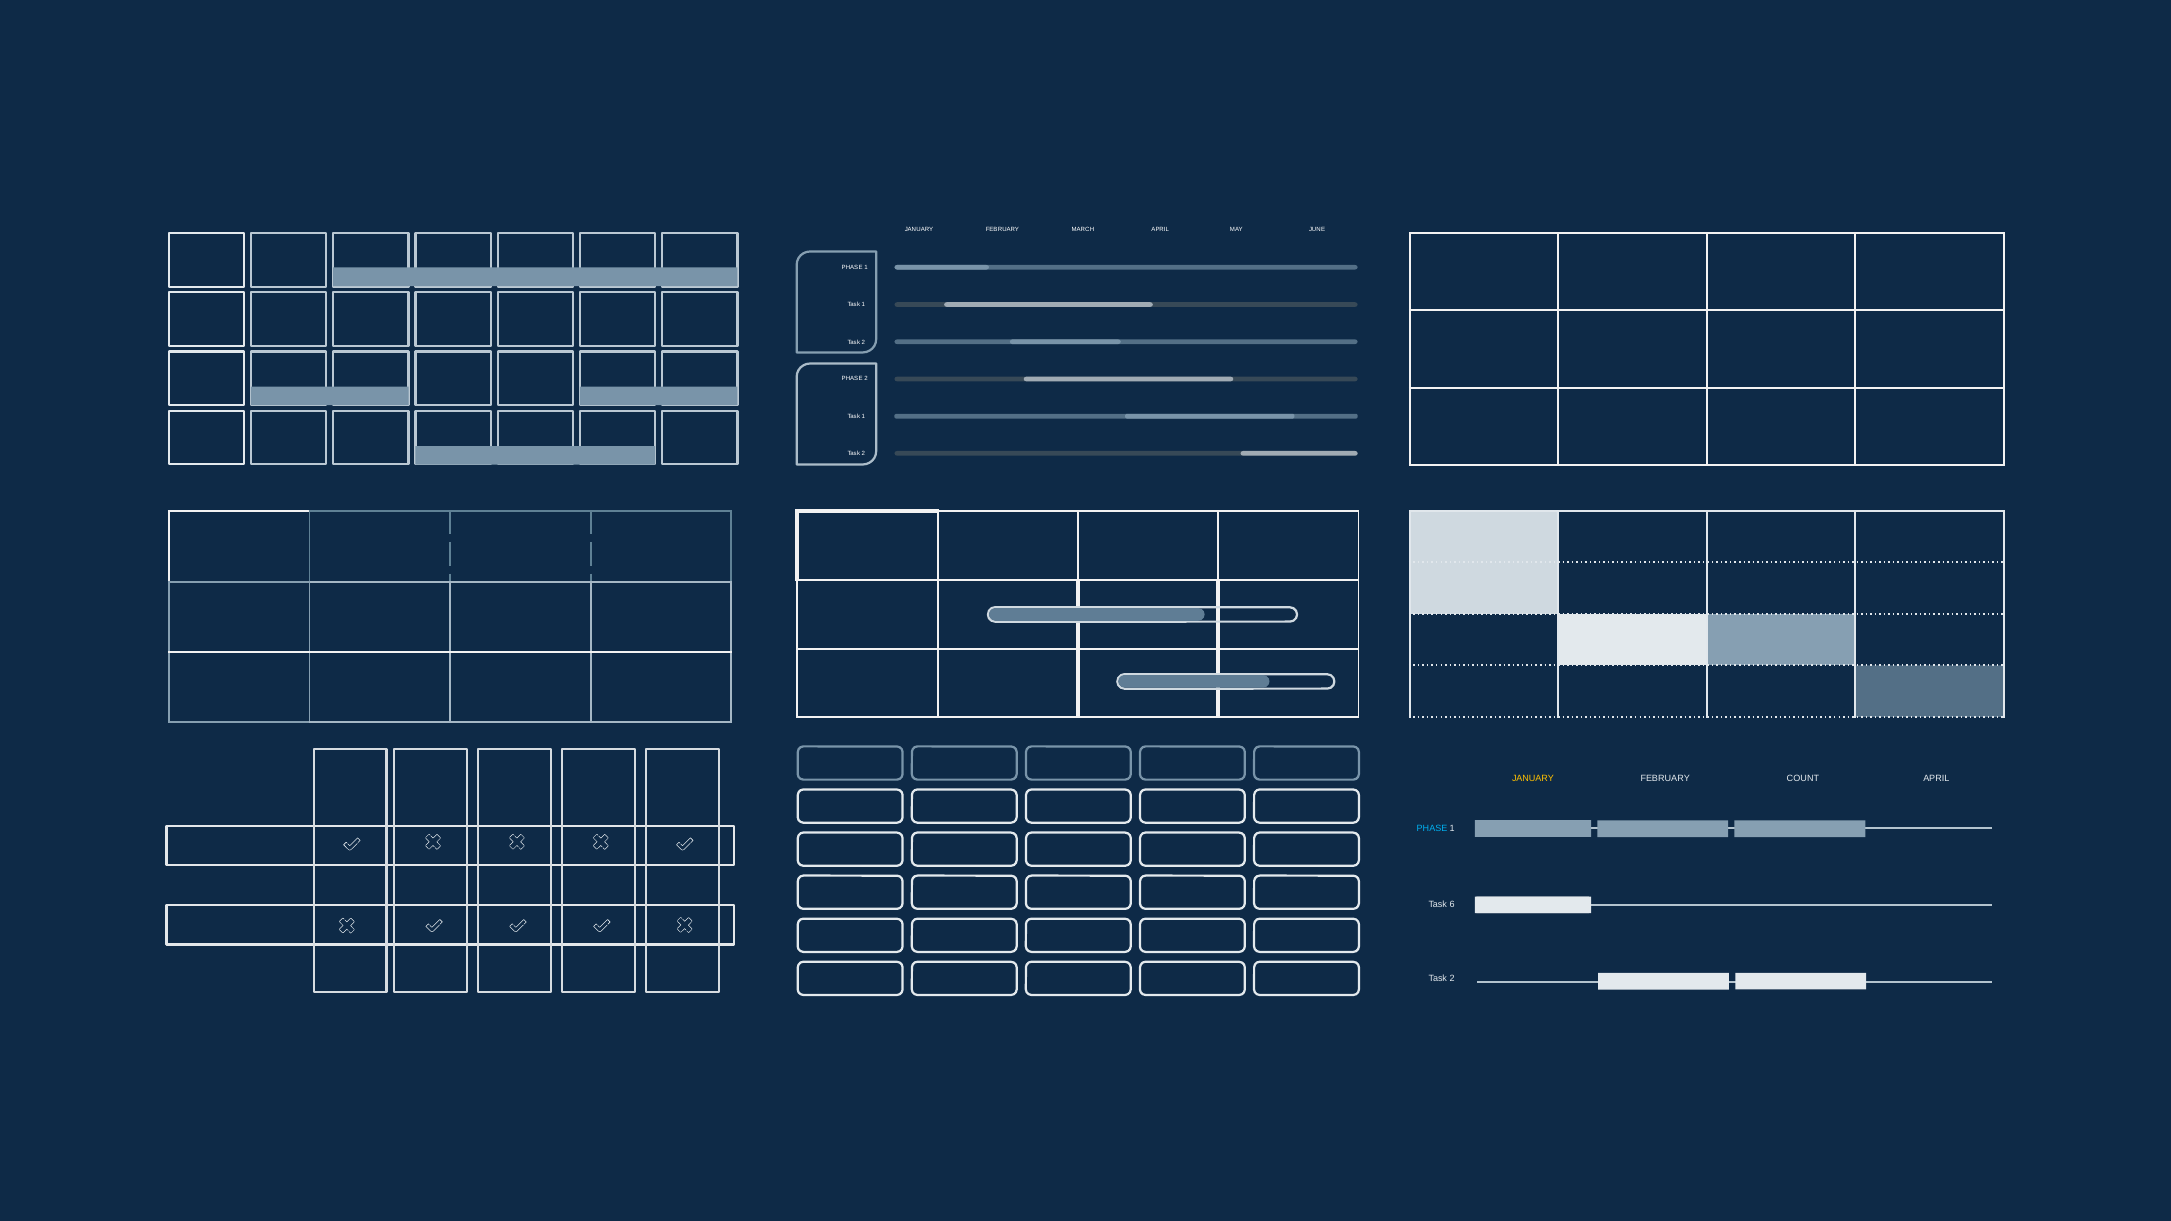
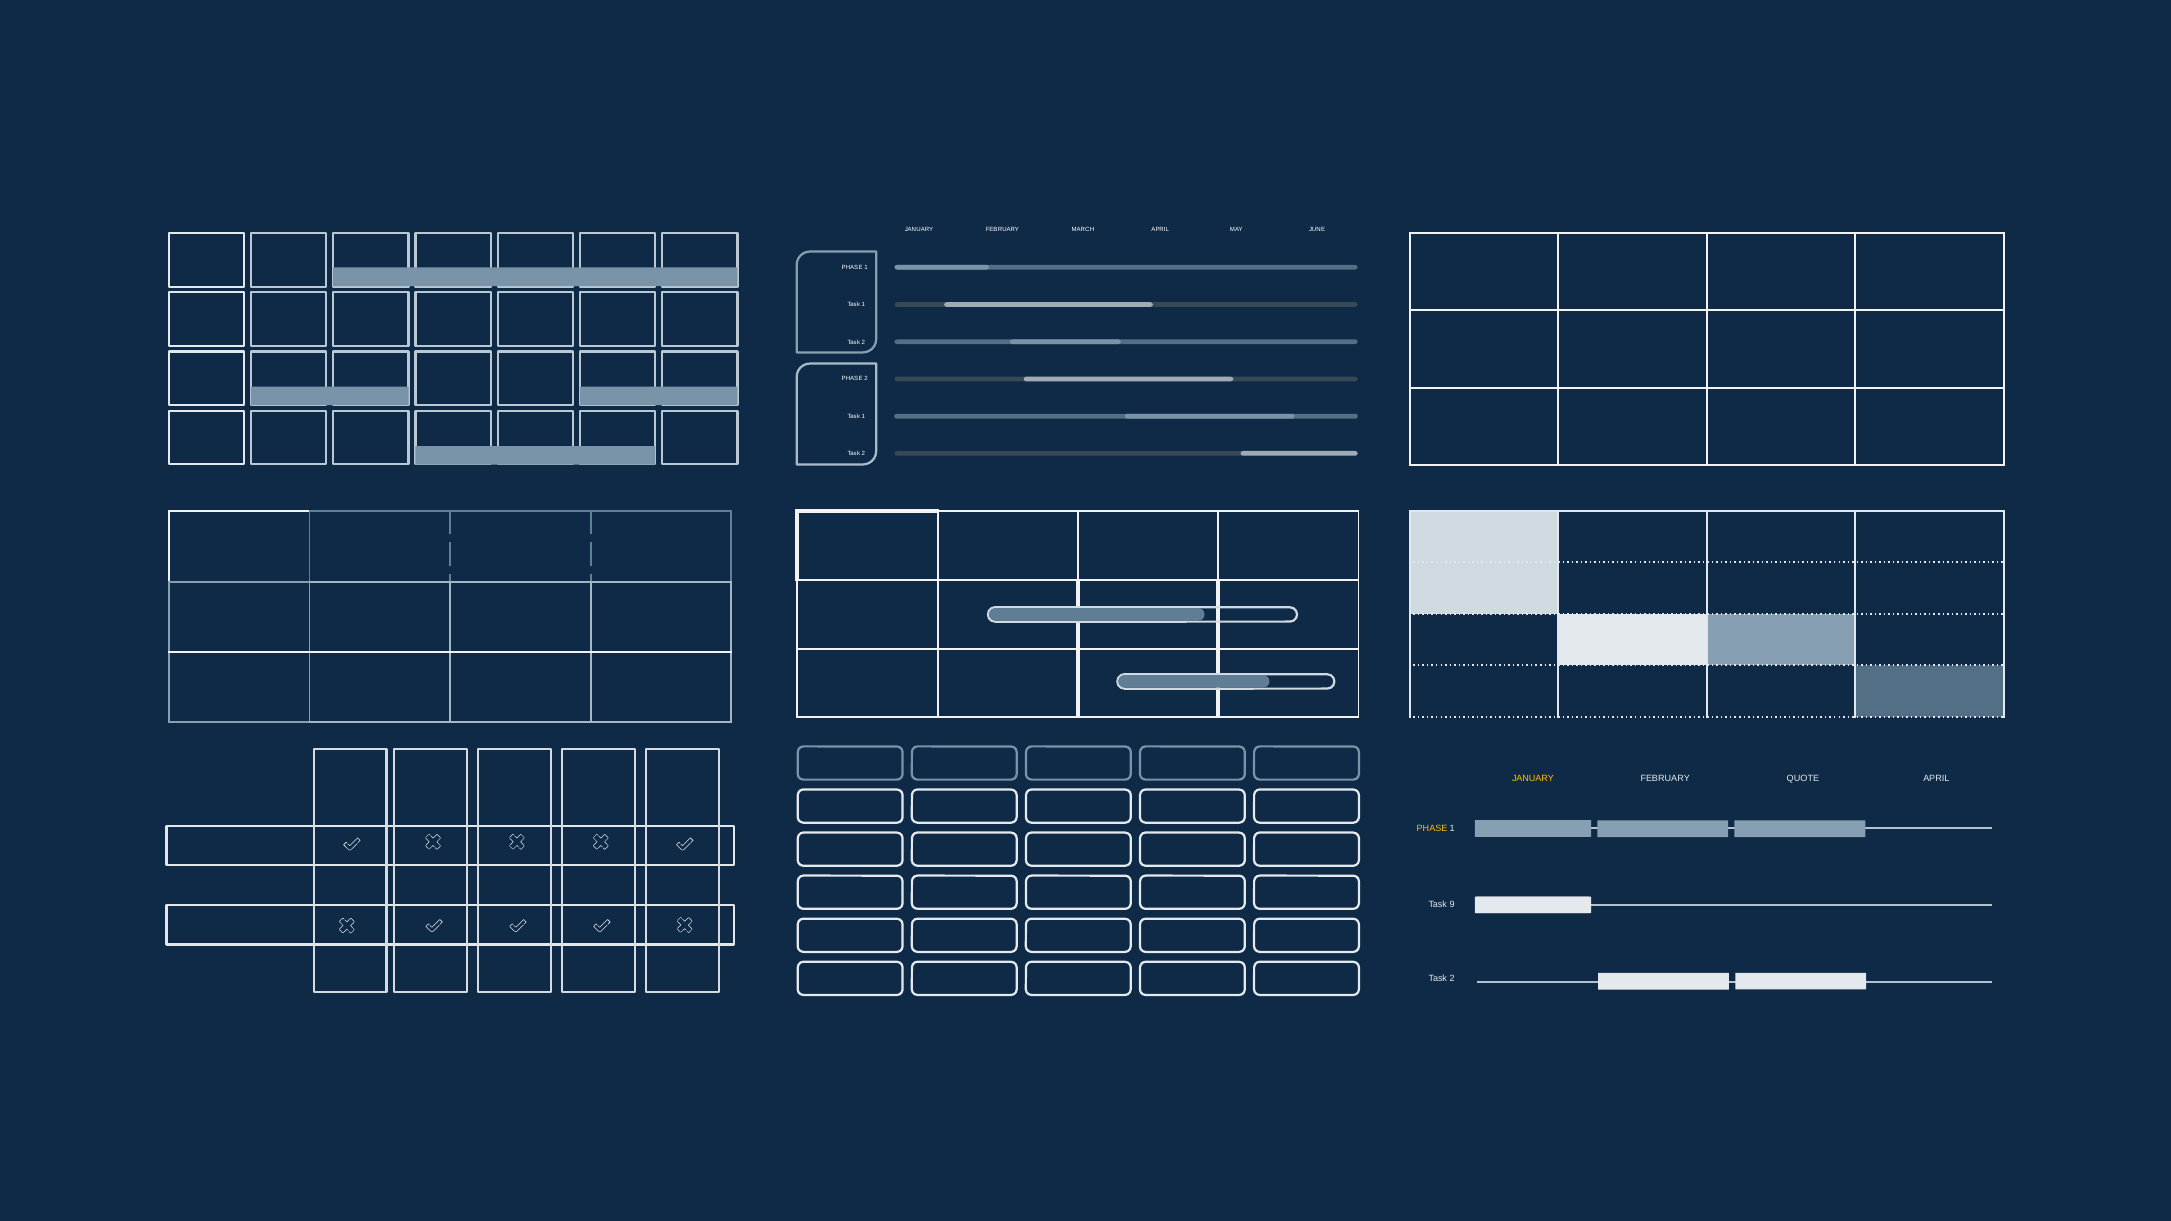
COUNT: COUNT -> QUOTE
PHASE at (1432, 829) colour: light blue -> yellow
6: 6 -> 9
